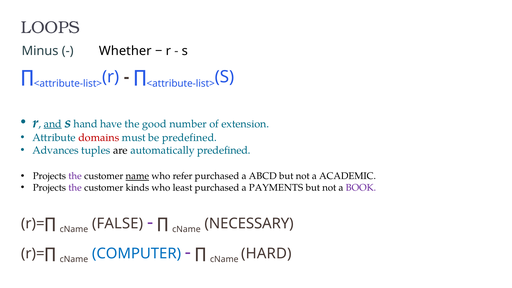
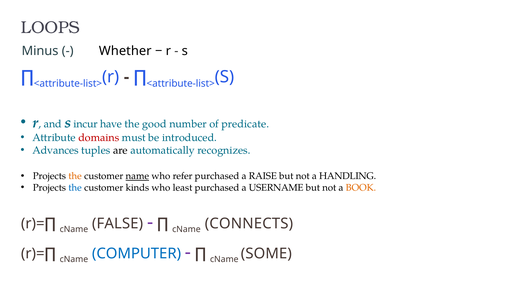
and underline: present -> none
hand: hand -> incur
extension: extension -> predicate
be predefined: predefined -> introduced
automatically predefined: predefined -> recognizes
the at (75, 176) colour: purple -> orange
ABCD: ABCD -> RAISE
ACADEMIC: ACADEMIC -> HANDLING
the at (75, 188) colour: purple -> blue
PAYMENTS: PAYMENTS -> USERNAME
BOOK colour: purple -> orange
NECESSARY: NECESSARY -> CONNECTS
HARD: HARD -> SOME
